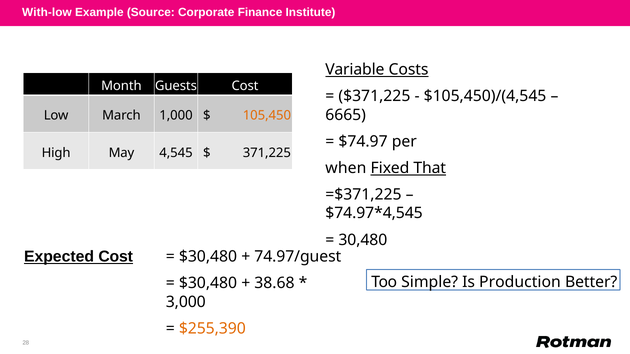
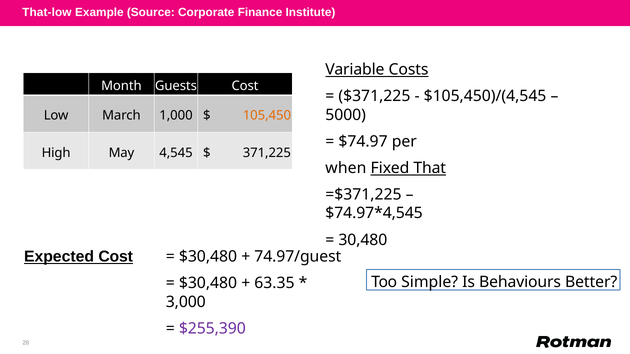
With-low: With-low -> That-low
6665: 6665 -> 5000
Production: Production -> Behaviours
38.68: 38.68 -> 63.35
$255,390 colour: orange -> purple
